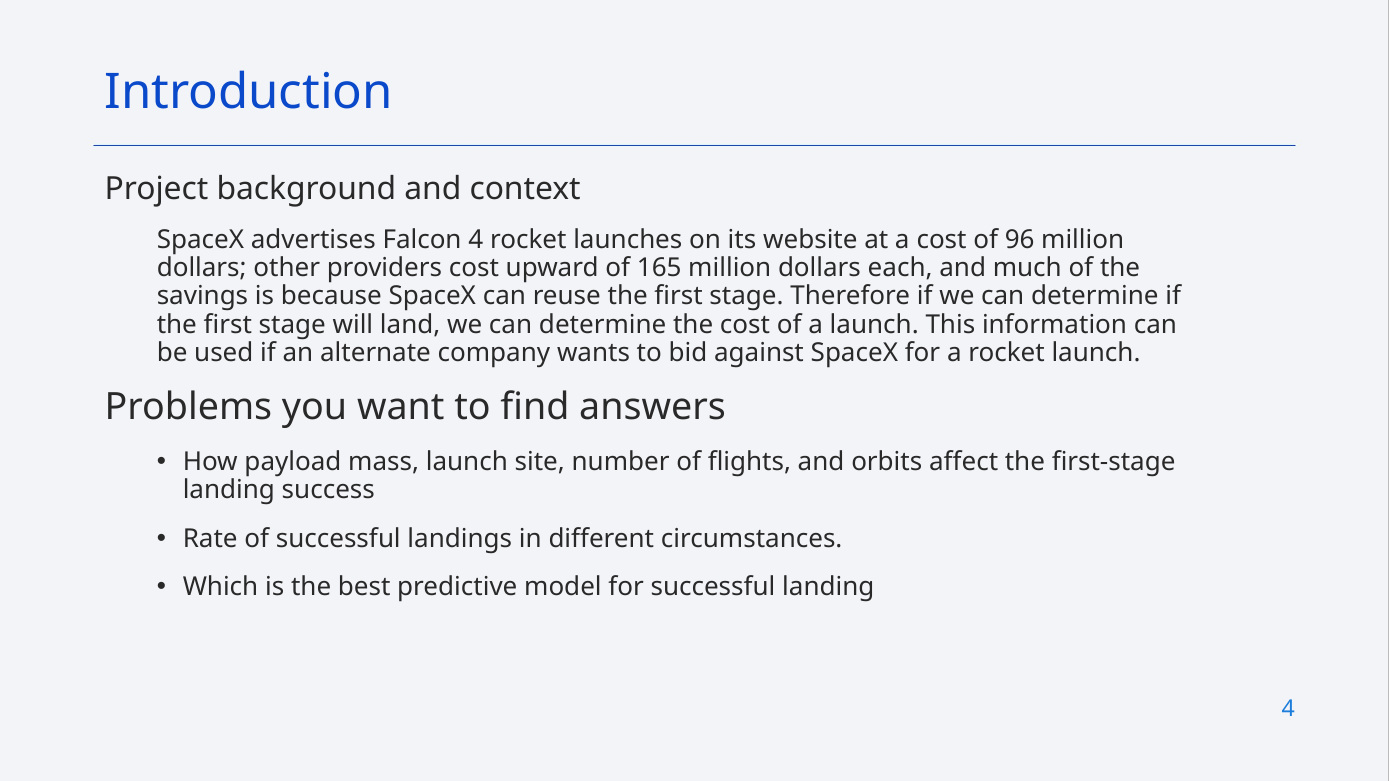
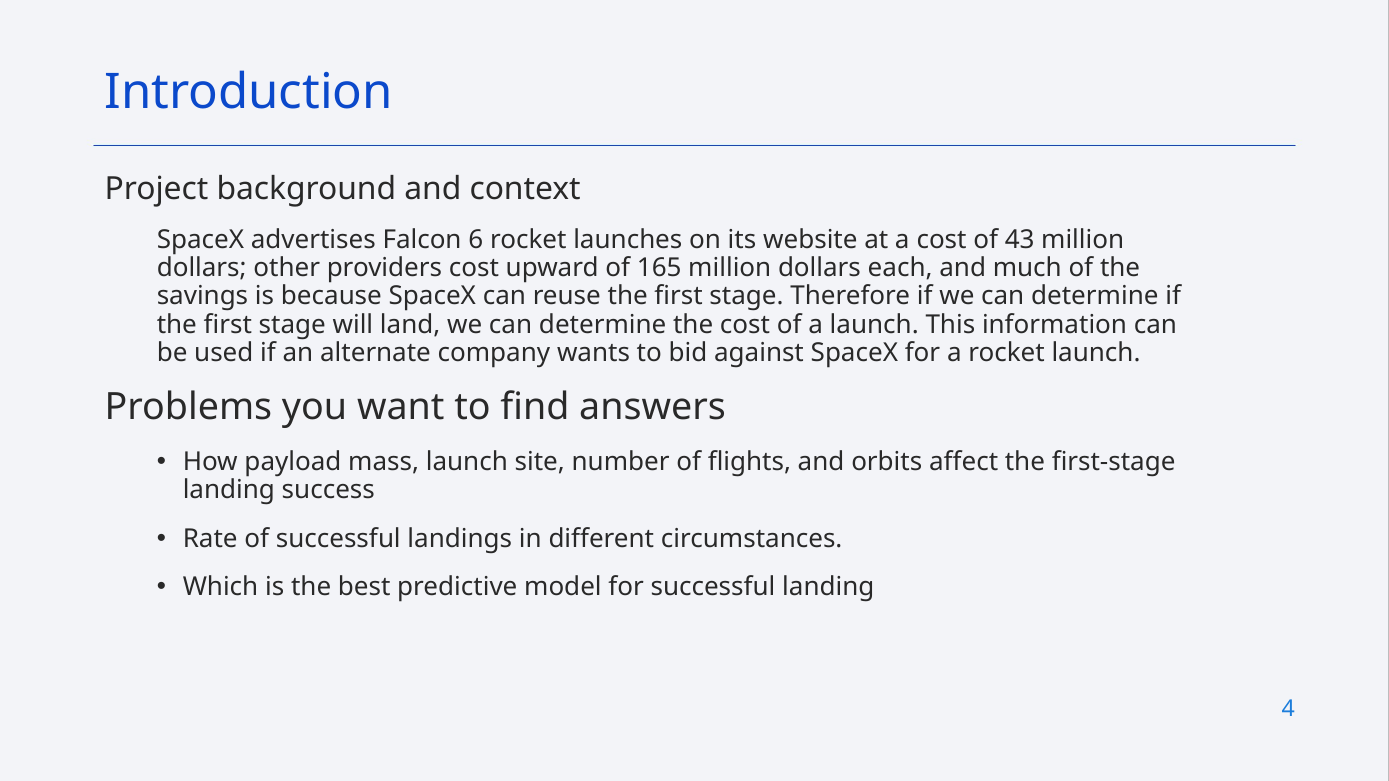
Falcon 4: 4 -> 6
96: 96 -> 43
